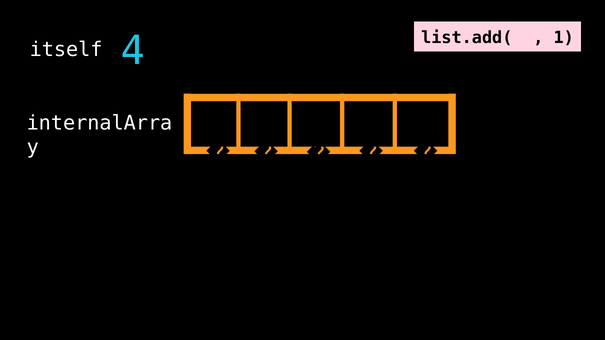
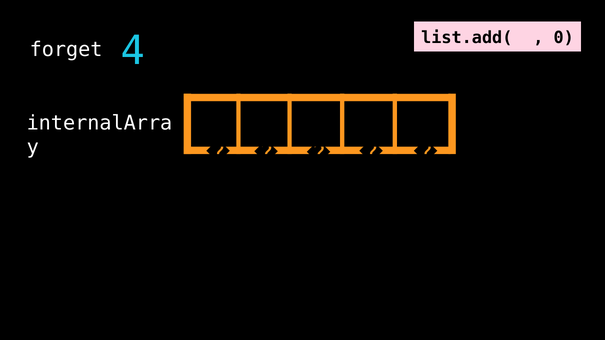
itself: itself -> forget
1: 1 -> 0
